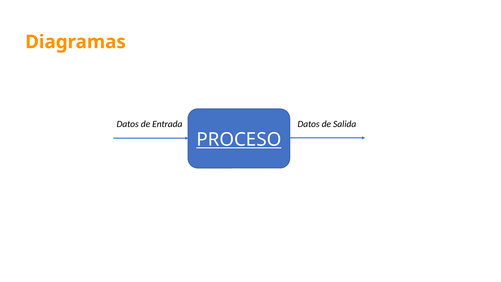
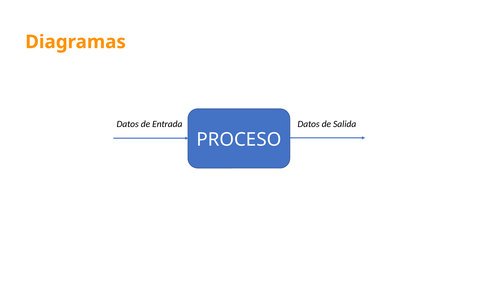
PROCESO underline: present -> none
